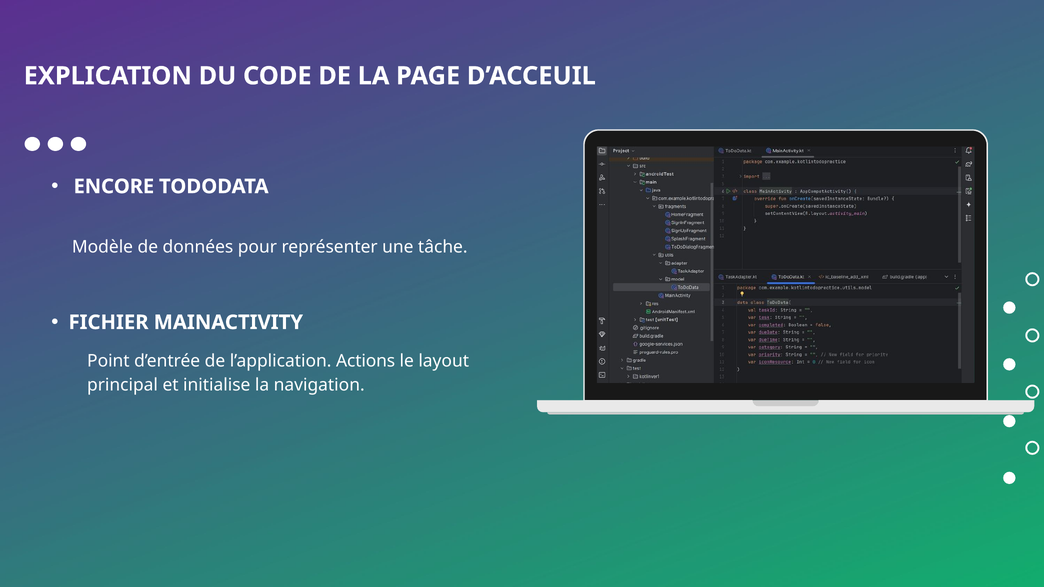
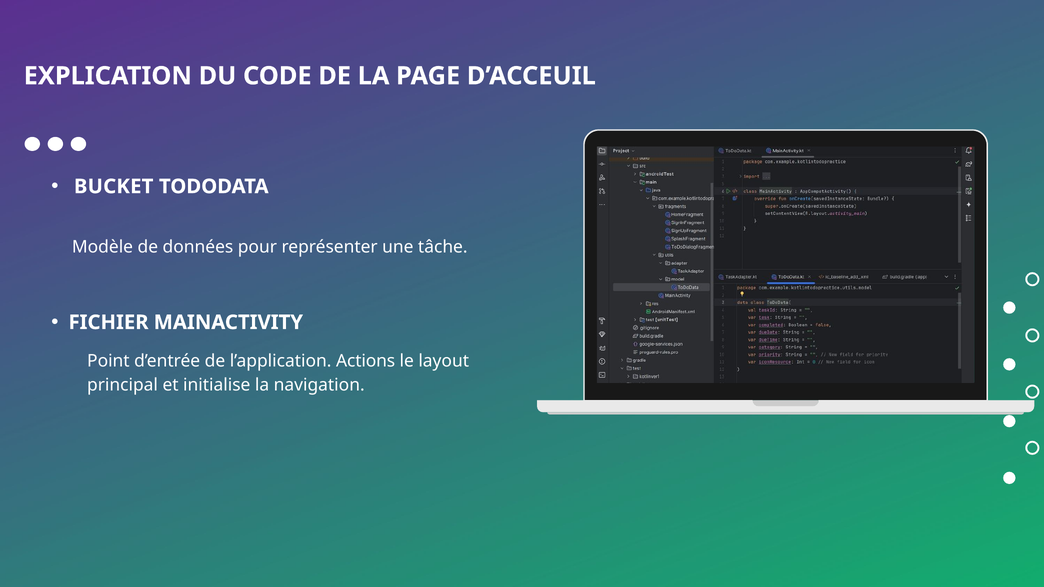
ENCORE: ENCORE -> BUCKET
